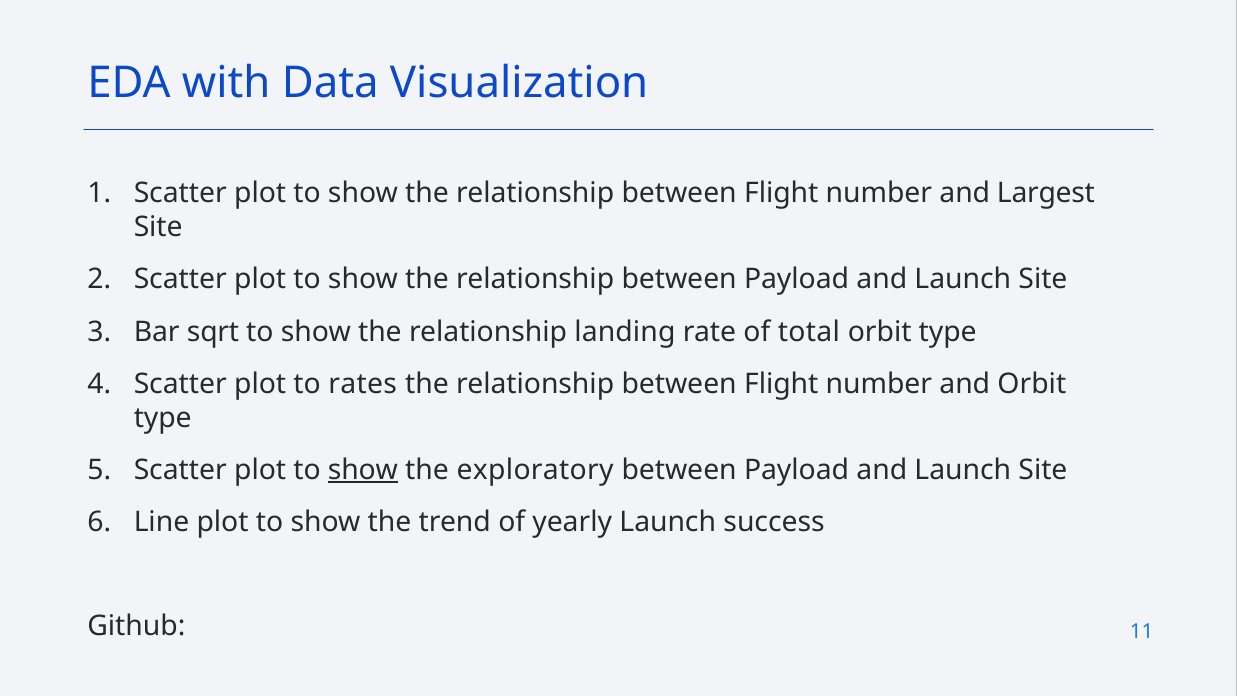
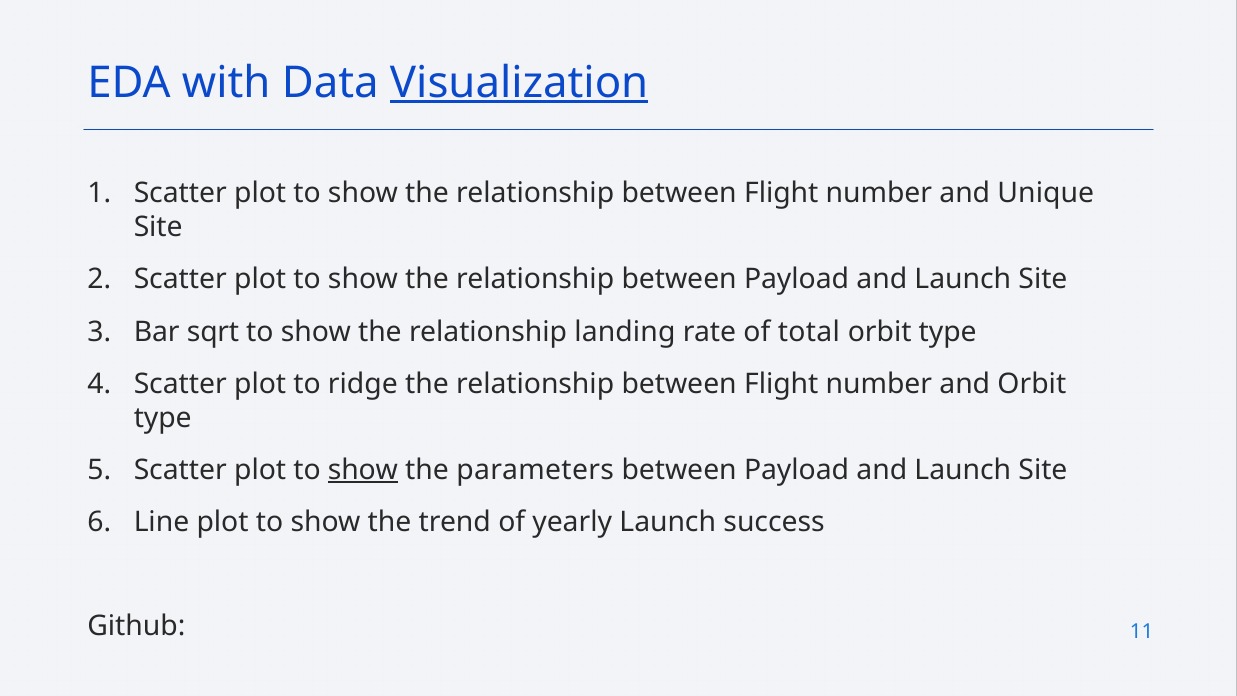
Visualization underline: none -> present
Largest: Largest -> Unique
rates: rates -> ridge
exploratory: exploratory -> parameters
